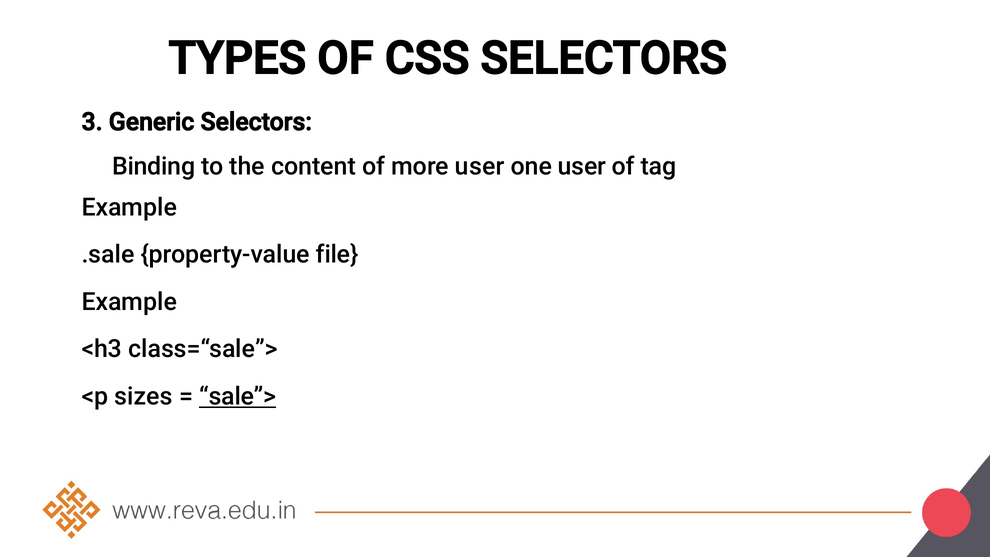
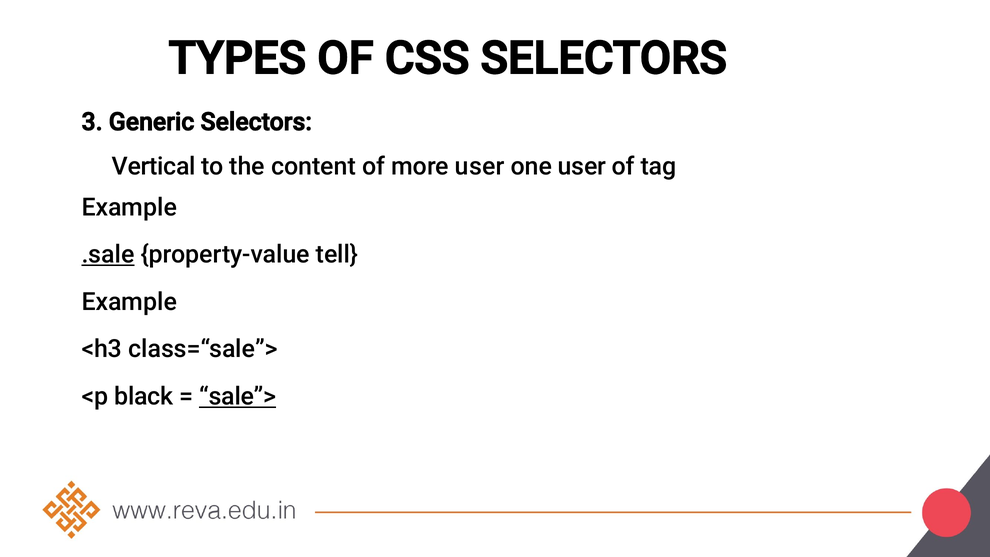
Binding: Binding -> Vertical
.sale underline: none -> present
file: file -> tell
sizes: sizes -> black
